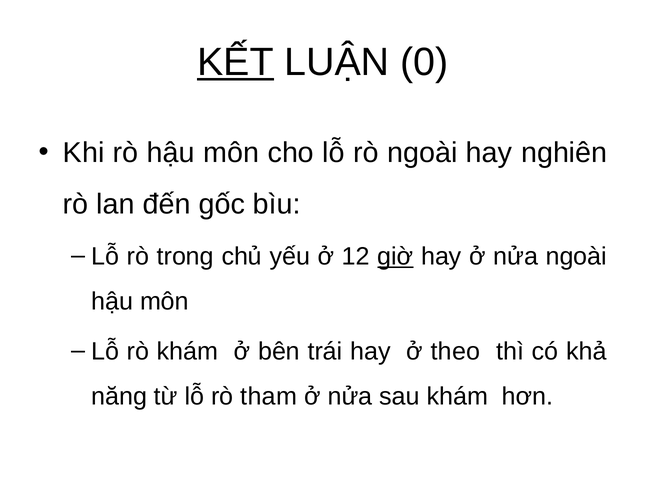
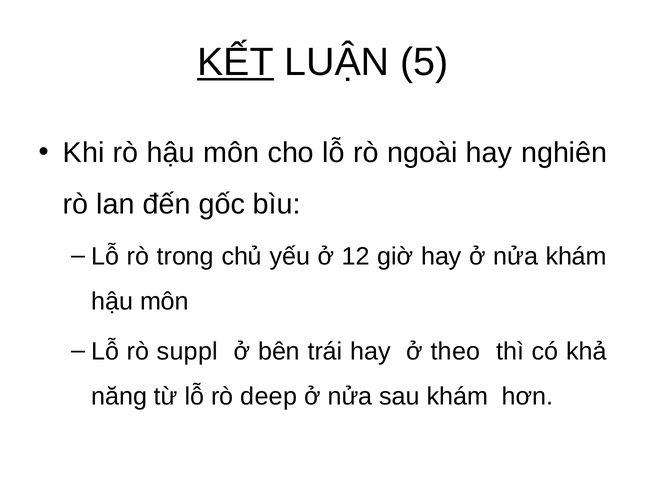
0: 0 -> 5
giờ underline: present -> none
nửa ngoài: ngoài -> khám
rò khám: khám -> suppl
tham: tham -> deep
